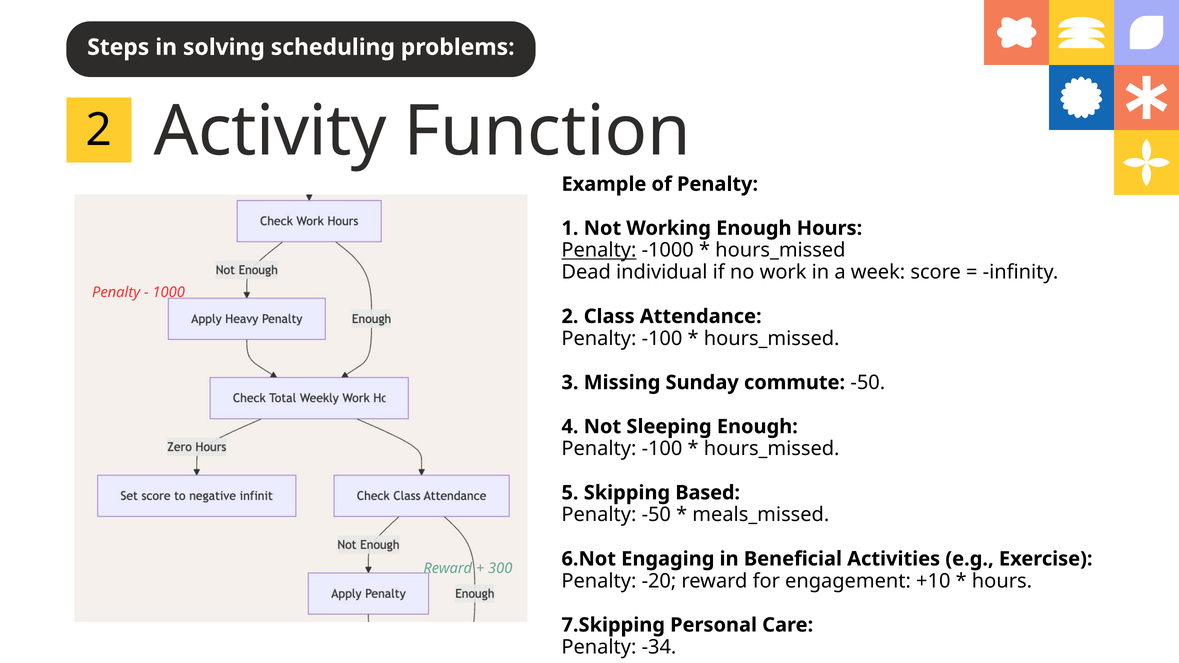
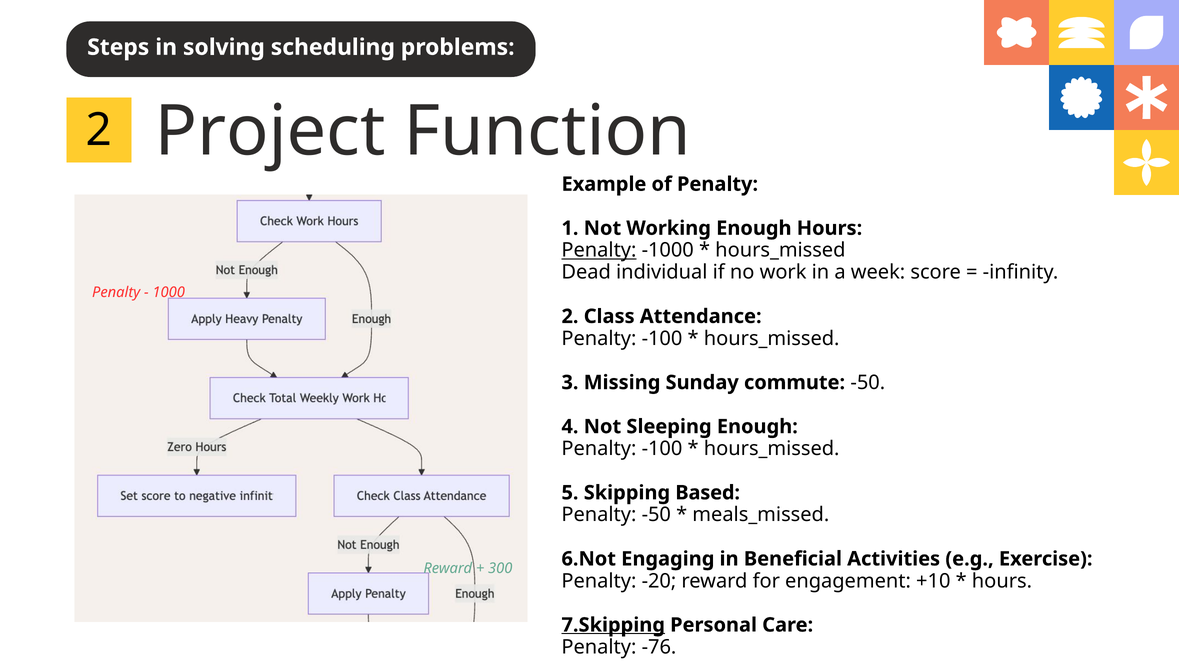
Activity: Activity -> Project
7.Skipping underline: none -> present
-34: -34 -> -76
